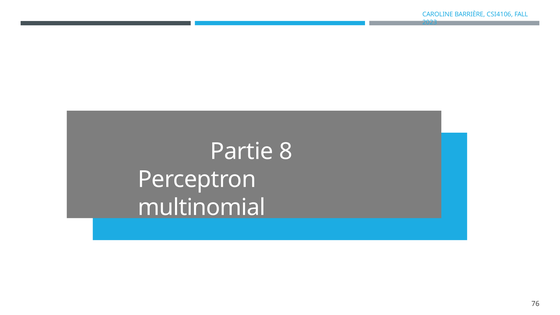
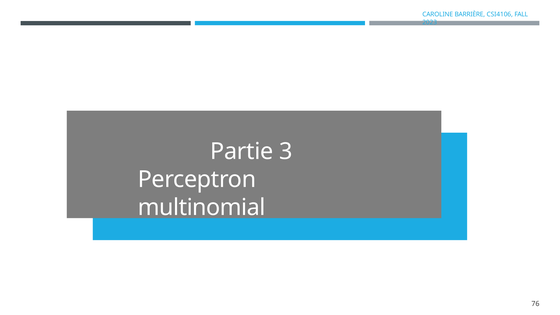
8: 8 -> 3
